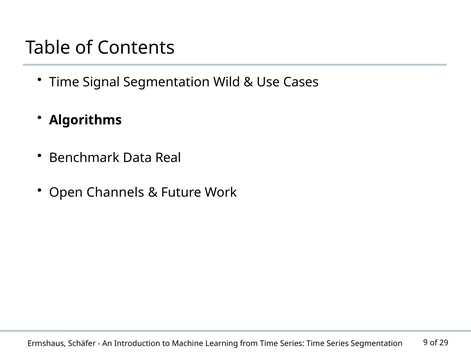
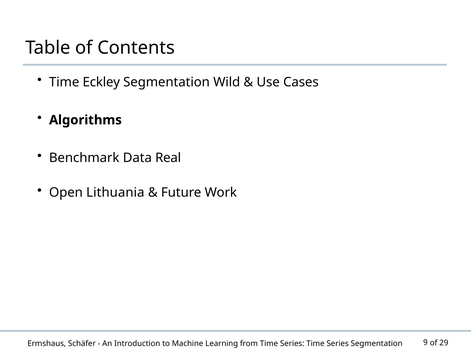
Signal: Signal -> Eckley
Channels: Channels -> Lithuania
